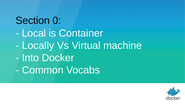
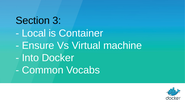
0: 0 -> 3
Locally: Locally -> Ensure
